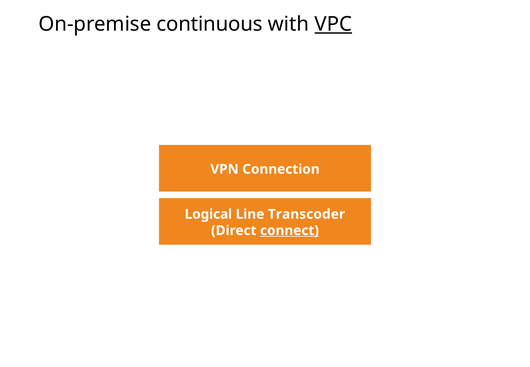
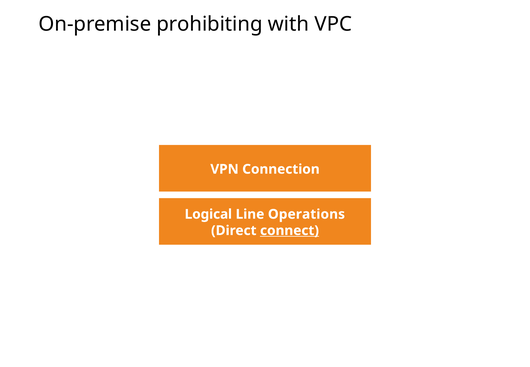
continuous: continuous -> prohibiting
VPC underline: present -> none
Transcoder: Transcoder -> Operations
